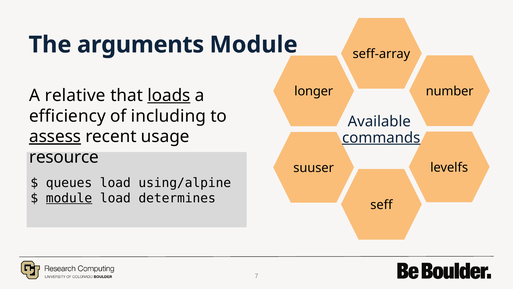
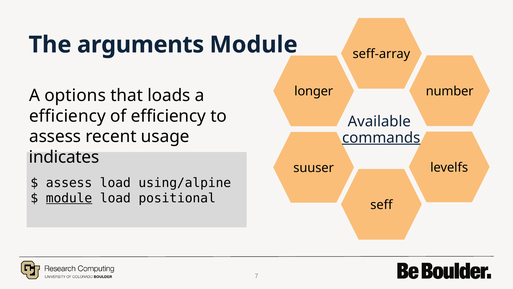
relative: relative -> options
loads underline: present -> none
of including: including -> efficiency
assess at (55, 136) underline: present -> none
resource: resource -> indicates
queues at (69, 183): queues -> assess
determines: determines -> positional
